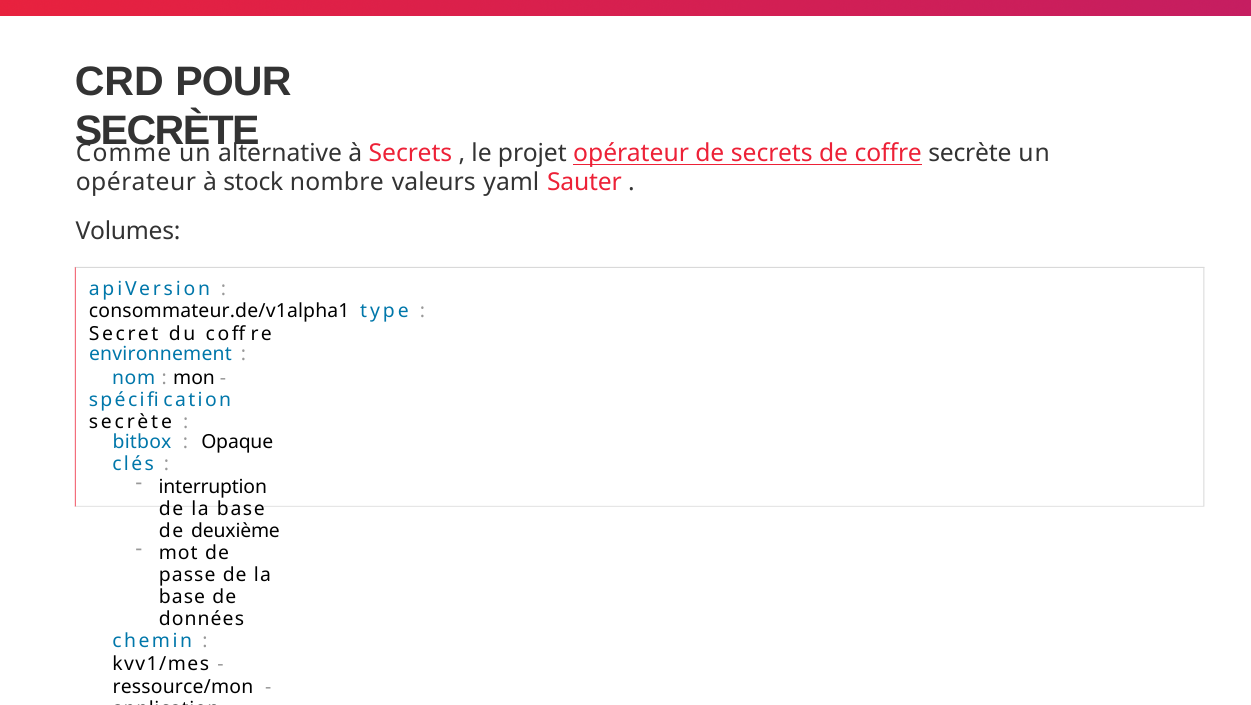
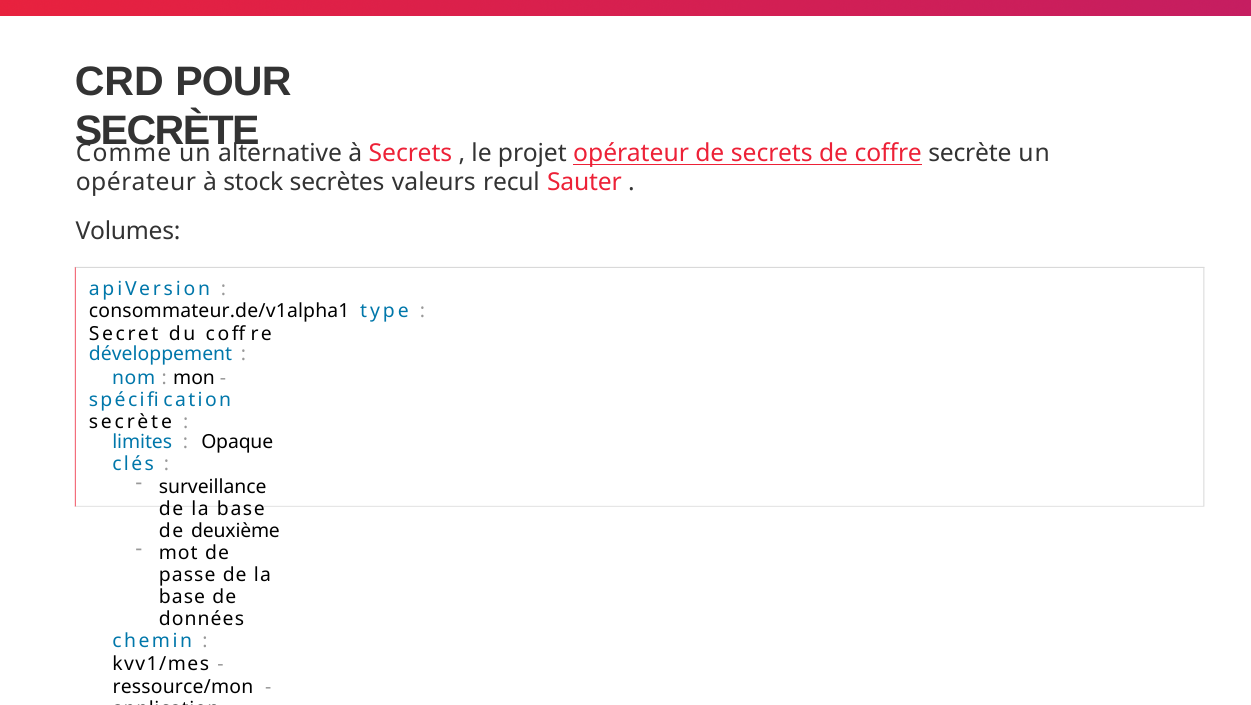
nombre: nombre -> secrètes
yaml: yaml -> recul
environnement: environnement -> développement
bitbox: bitbox -> limites
interruption: interruption -> surveillance
